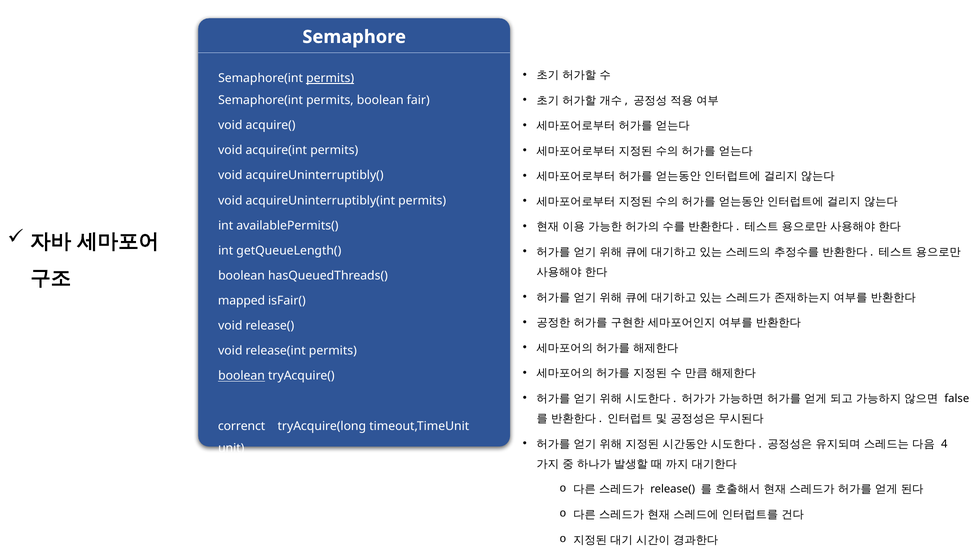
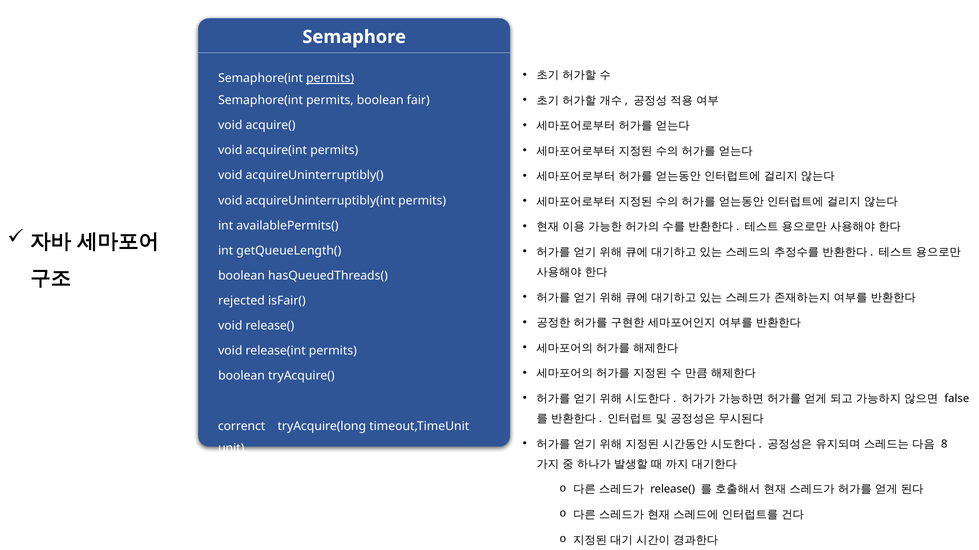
mapped: mapped -> rejected
boolean at (242, 376) underline: present -> none
4: 4 -> 8
